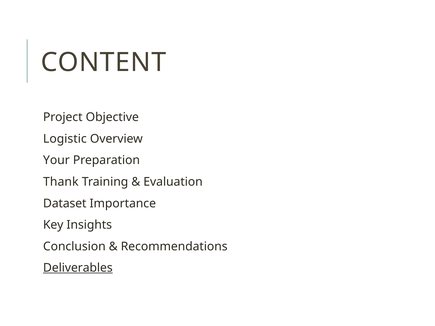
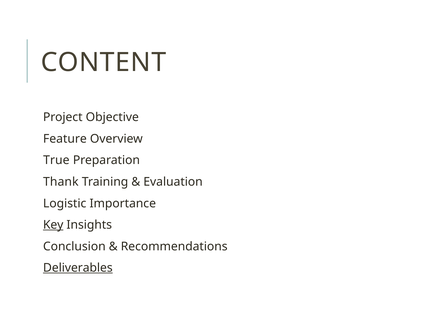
Logistic: Logistic -> Feature
Your: Your -> True
Dataset: Dataset -> Logistic
Key underline: none -> present
